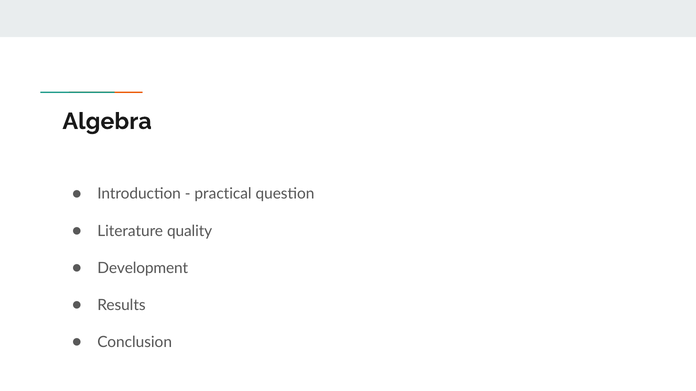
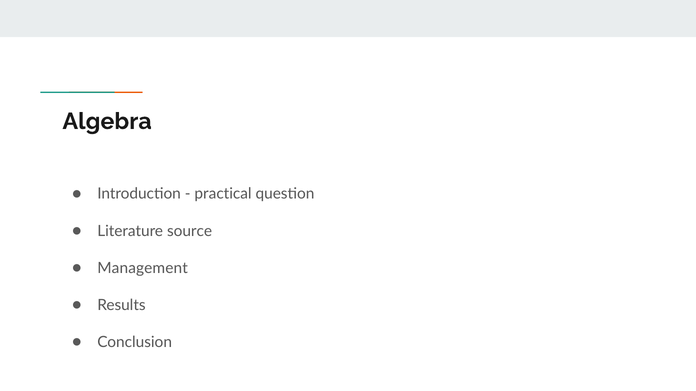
quality: quality -> source
Development: Development -> Management
